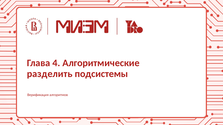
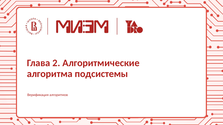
4: 4 -> 2
разделить: разделить -> алгоритма
